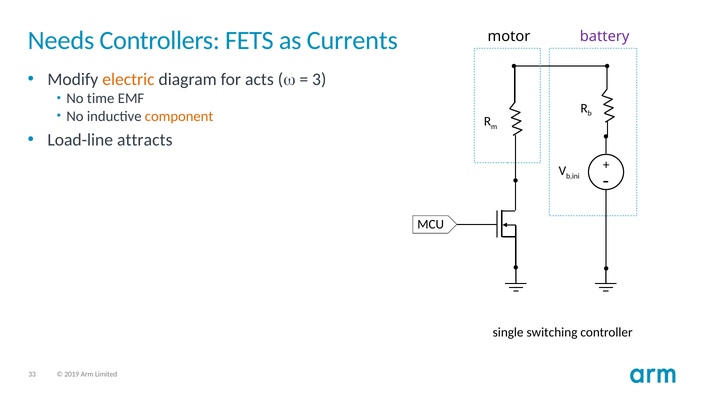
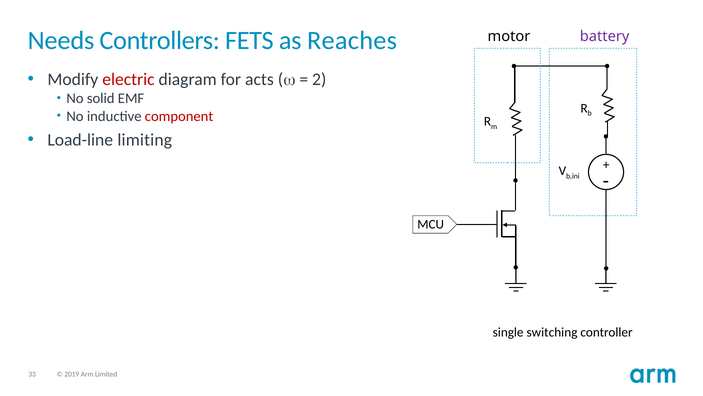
Currents: Currents -> Reaches
electric colour: orange -> red
3: 3 -> 2
time: time -> solid
component colour: orange -> red
attracts: attracts -> limiting
